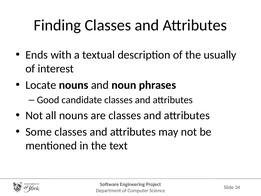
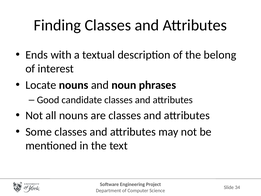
usually: usually -> belong
